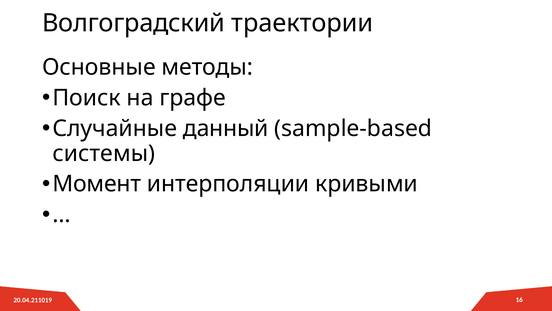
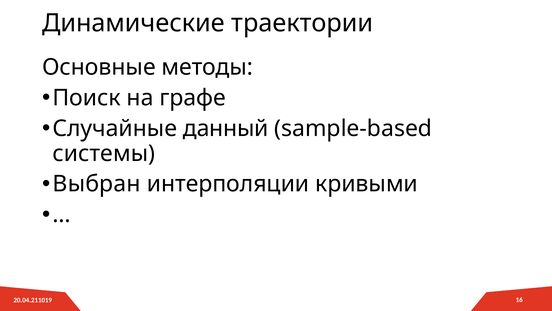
Волгоградский: Волгоградский -> Динамические
Момент: Момент -> Выбран
